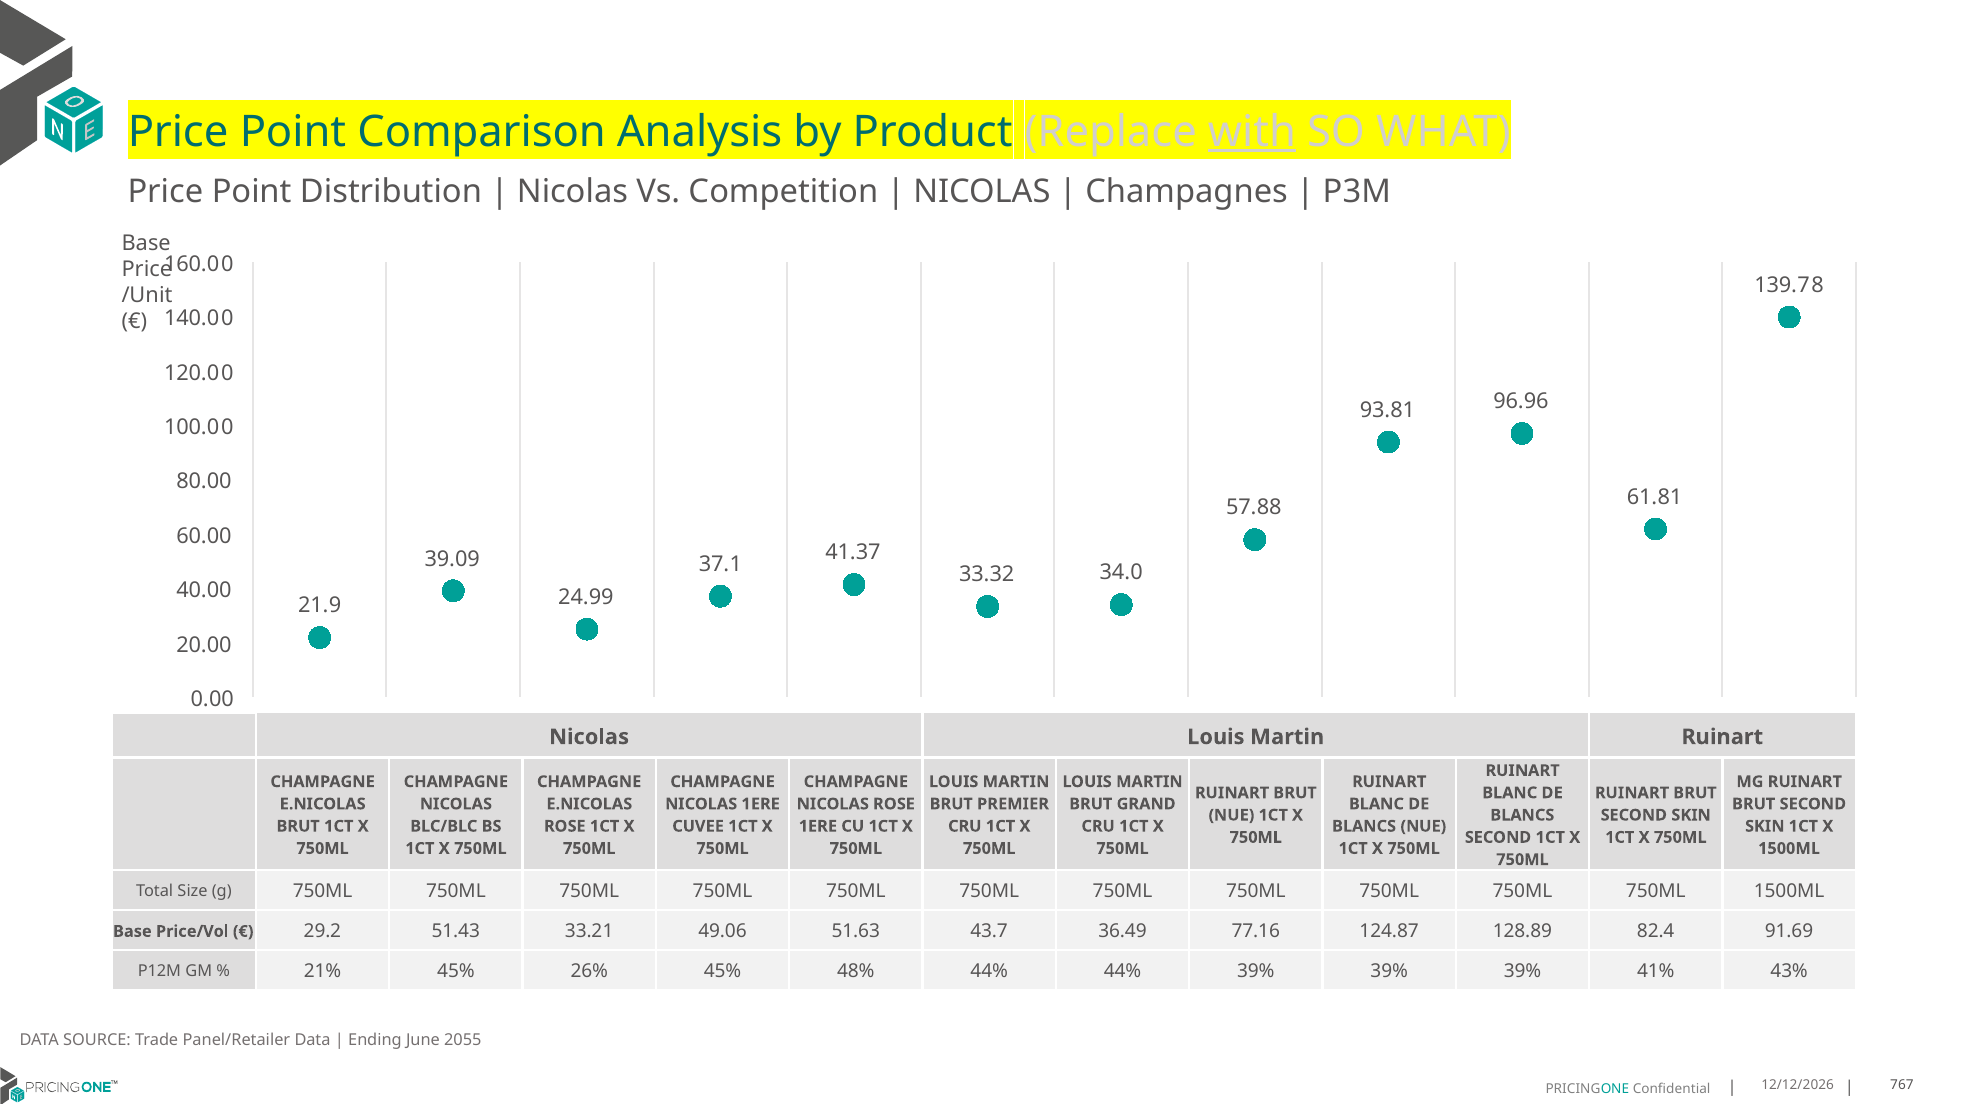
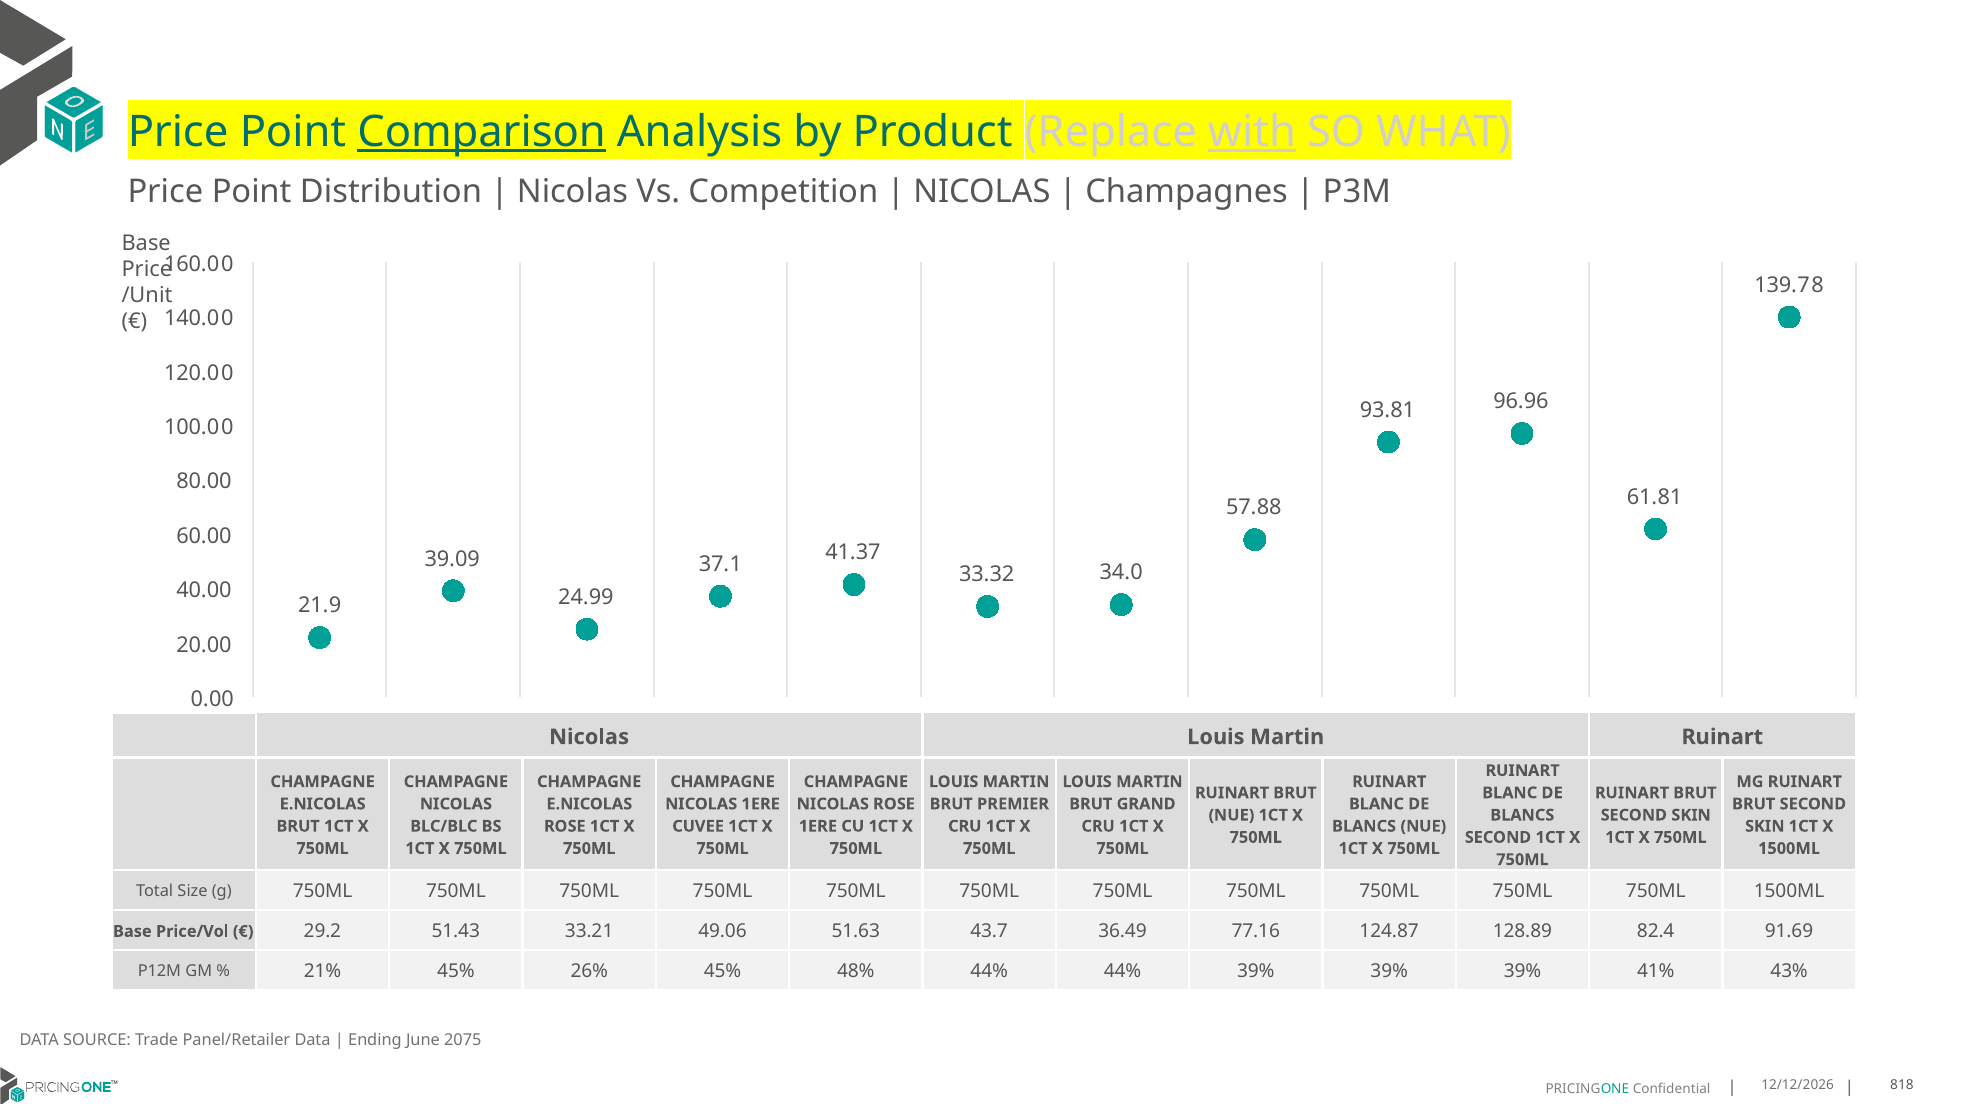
Comparison underline: none -> present
2055: 2055 -> 2075
767: 767 -> 818
